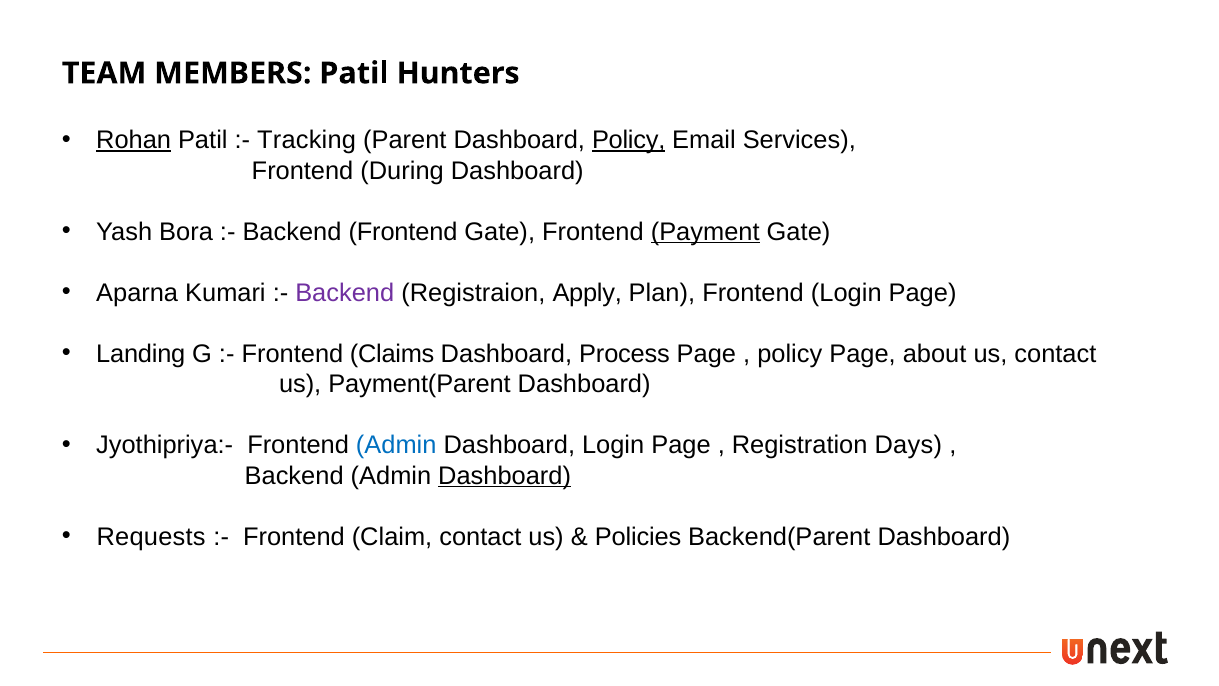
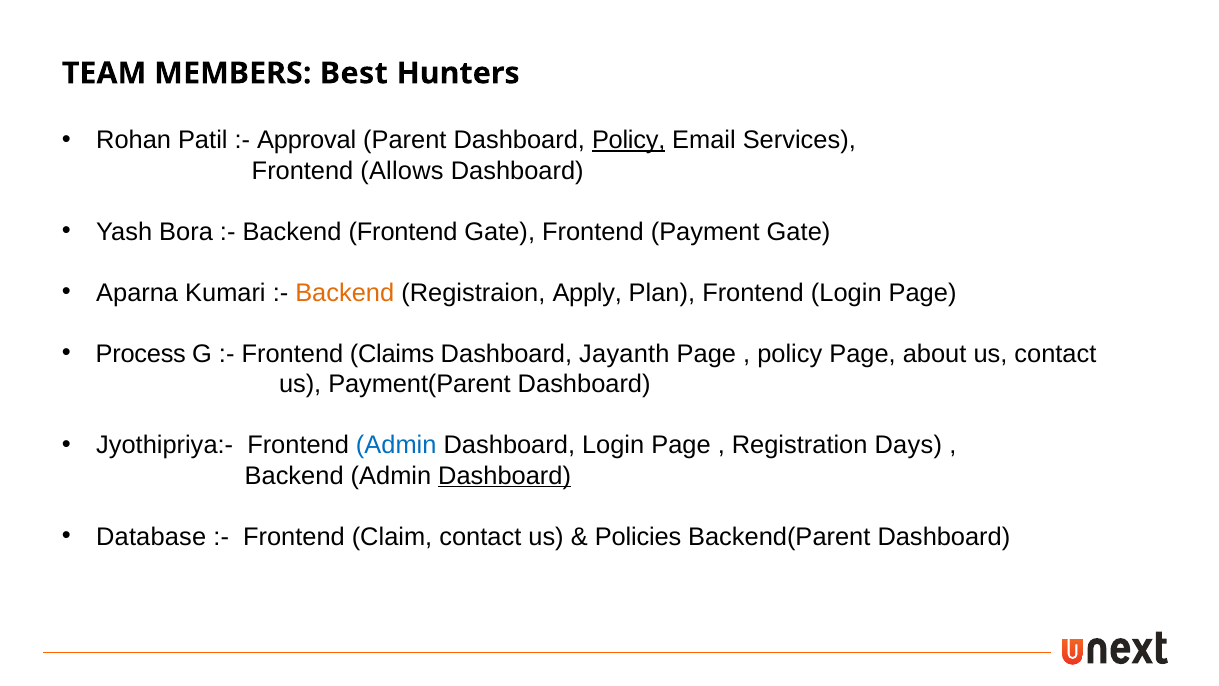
MEMBERS Patil: Patil -> Best
Rohan underline: present -> none
Tracking: Tracking -> Approval
During: During -> Allows
Payment underline: present -> none
Backend at (345, 293) colour: purple -> orange
Landing: Landing -> Process
Process: Process -> Jayanth
Requests: Requests -> Database
